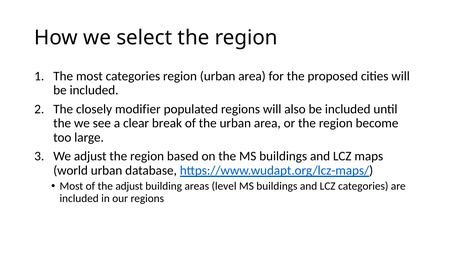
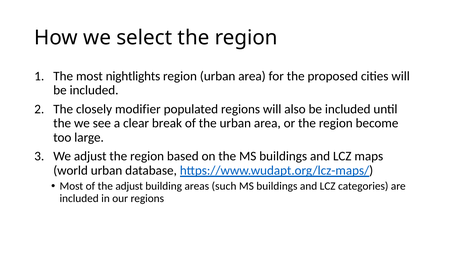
most categories: categories -> nightlights
level: level -> such
